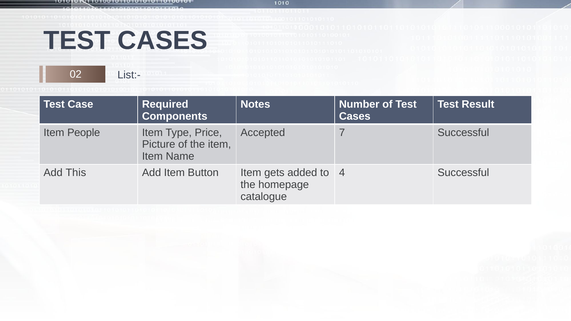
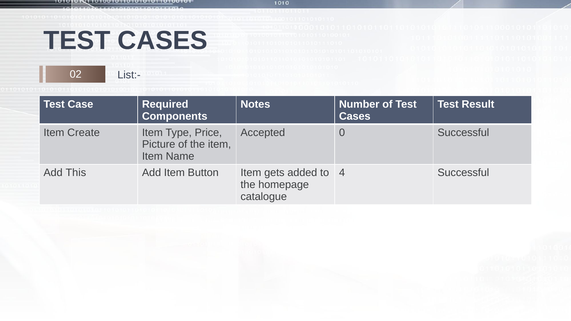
People: People -> Create
7: 7 -> 0
